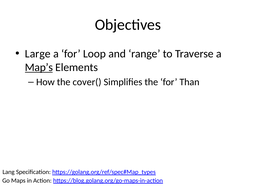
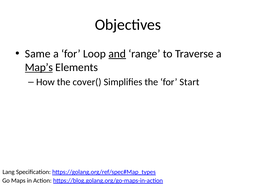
Large: Large -> Same
and underline: none -> present
Than: Than -> Start
